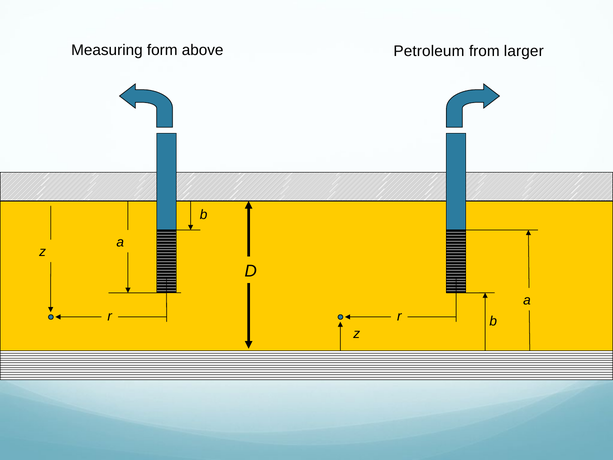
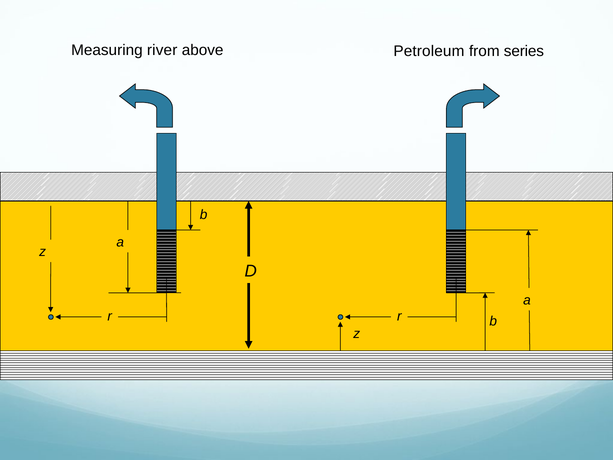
form: form -> river
larger: larger -> series
